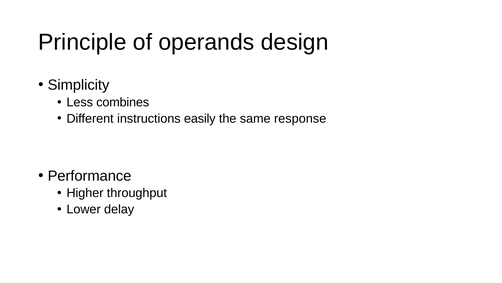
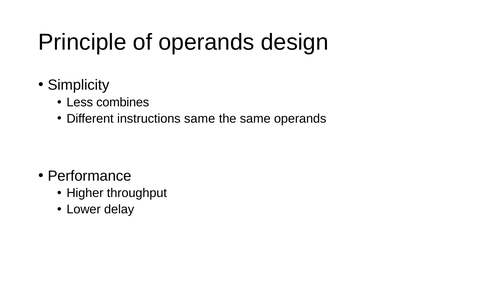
instructions easily: easily -> same
same response: response -> operands
